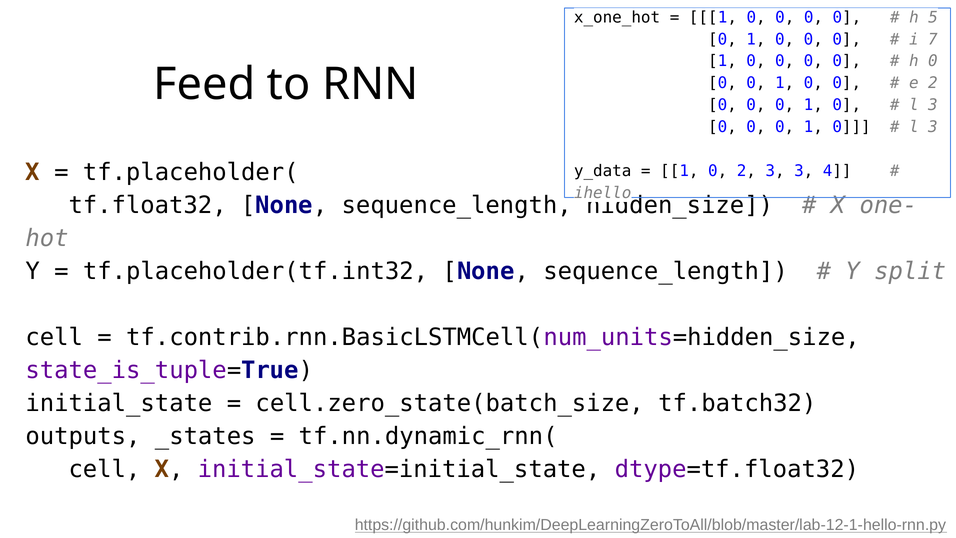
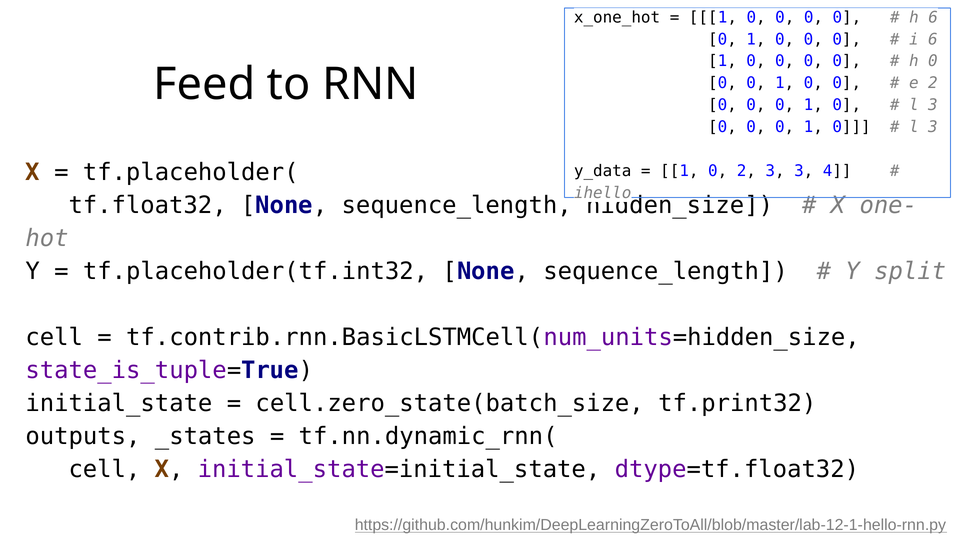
h 5: 5 -> 6
i 7: 7 -> 6
tf.batch32: tf.batch32 -> tf.print32
